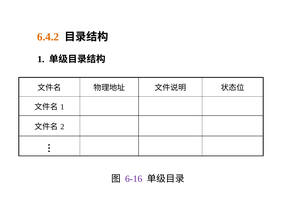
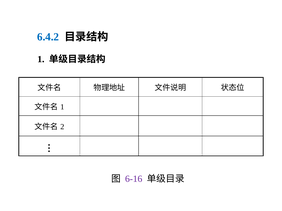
6.4.2 colour: orange -> blue
